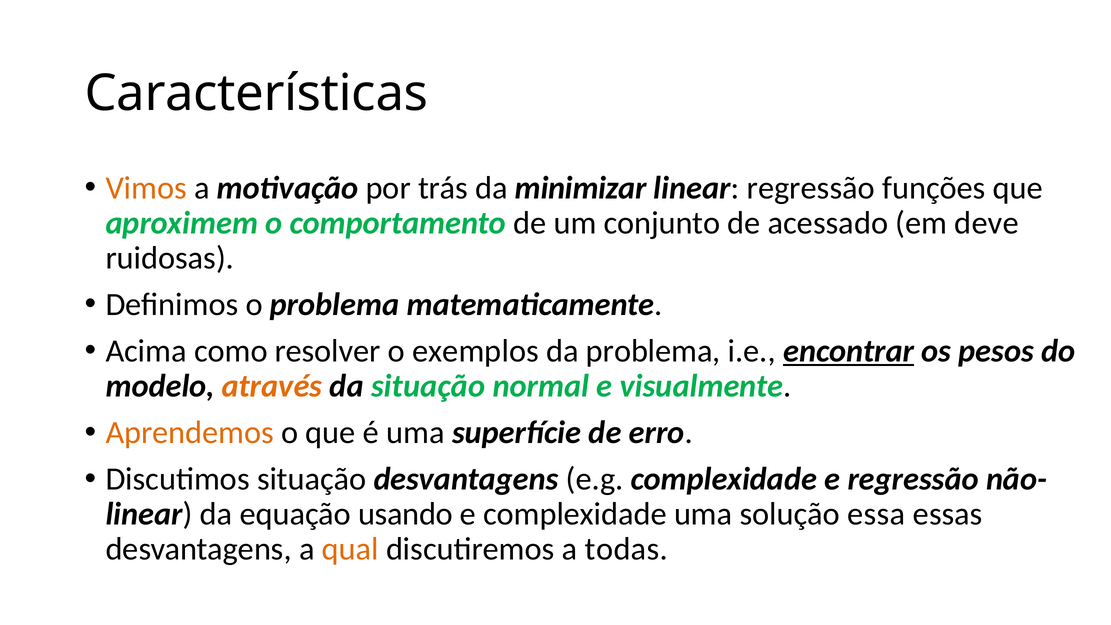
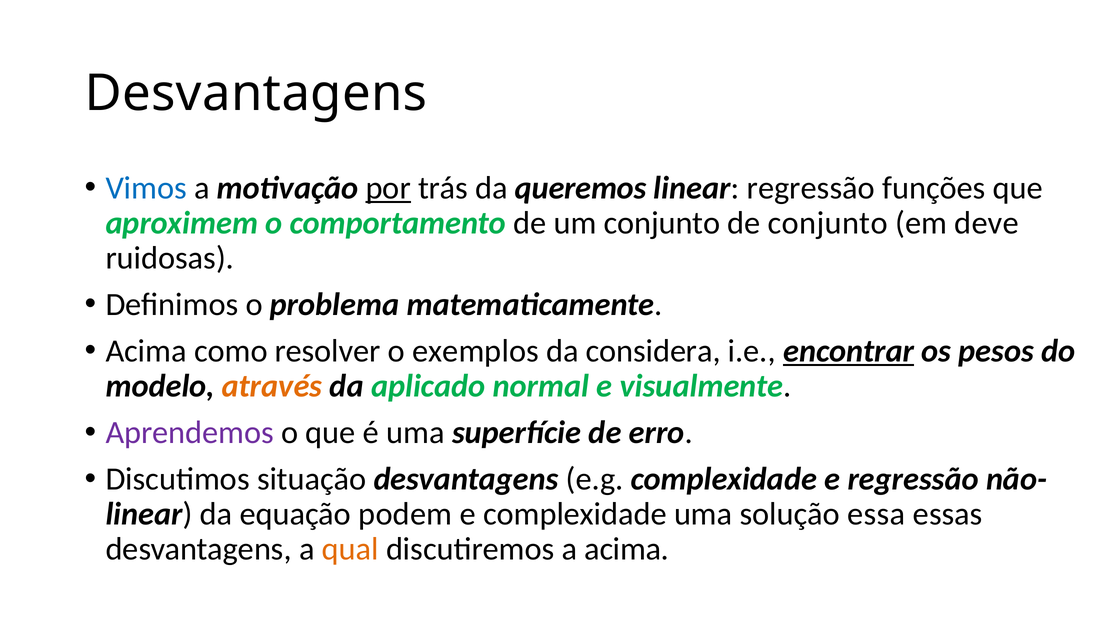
Características at (256, 93): Características -> Desvantagens
Vimos colour: orange -> blue
por underline: none -> present
minimizar: minimizar -> queremos
de acessado: acessado -> conjunto
da problema: problema -> considera
da situação: situação -> aplicado
Aprendemos colour: orange -> purple
usando: usando -> podem
a todas: todas -> acima
